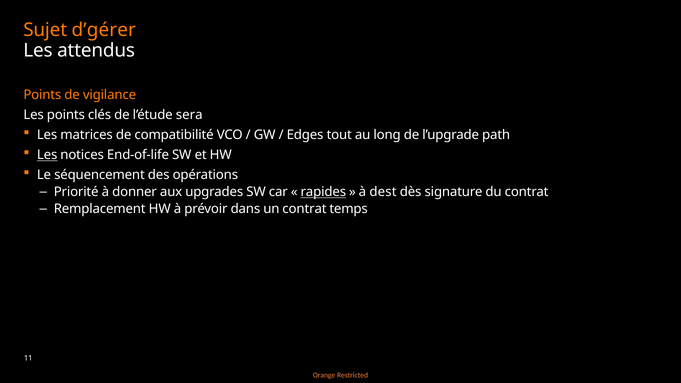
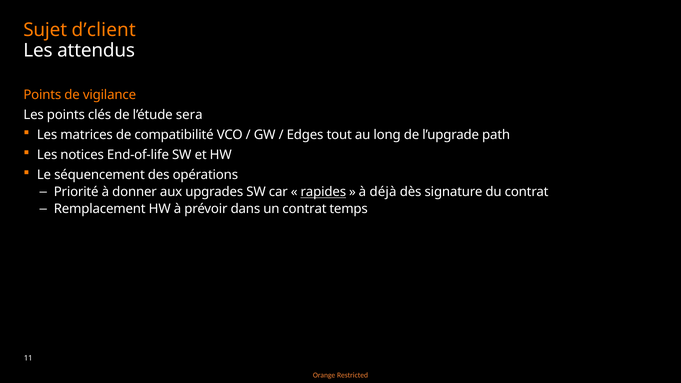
d’gérer: d’gérer -> d’client
Les at (47, 155) underline: present -> none
dest: dest -> déjà
